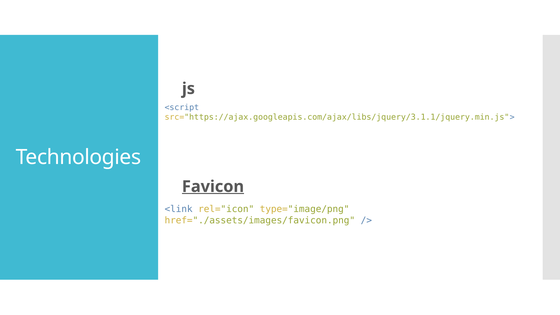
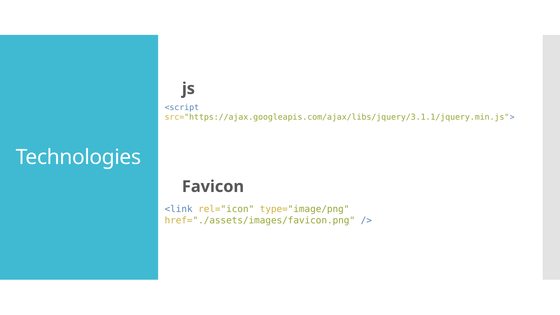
Favicon underline: present -> none
